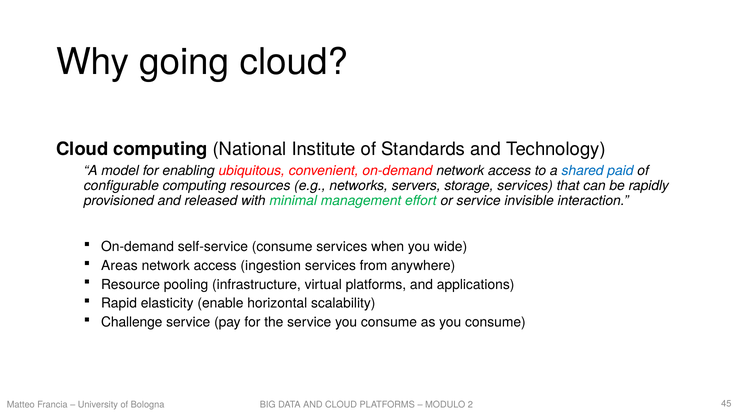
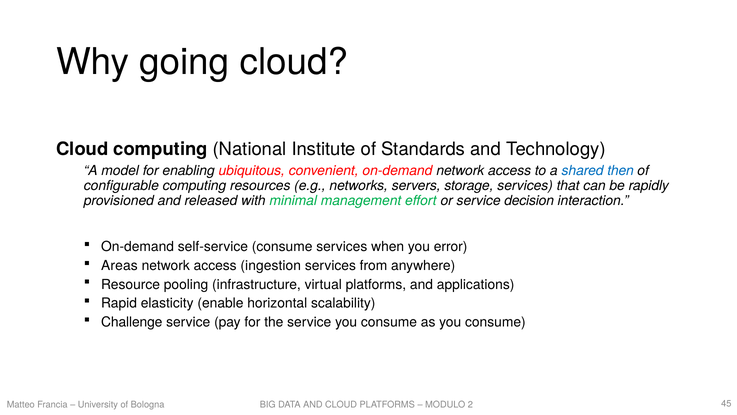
paid: paid -> then
invisible: invisible -> decision
wide: wide -> error
